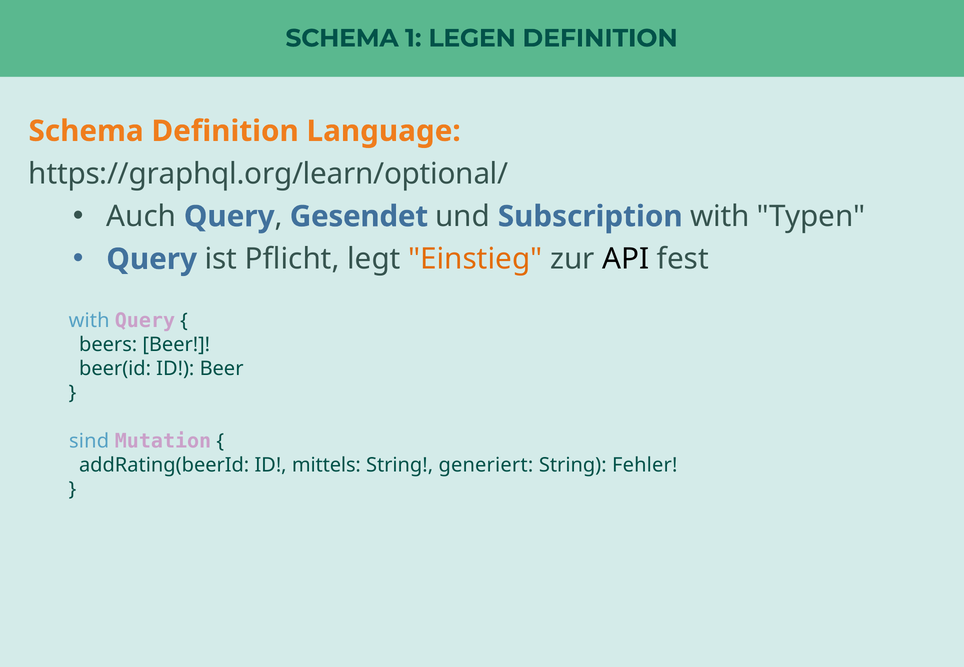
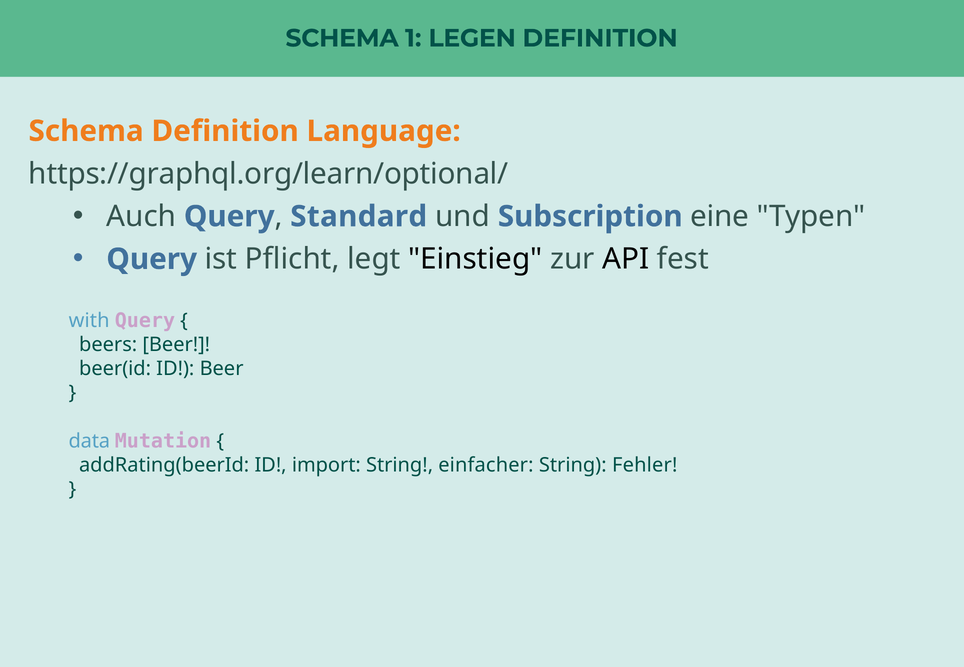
Gesendet: Gesendet -> Standard
Subscription with: with -> eine
Einstieg colour: orange -> black
sind: sind -> data
mittels: mittels -> import
generiert: generiert -> einfacher
